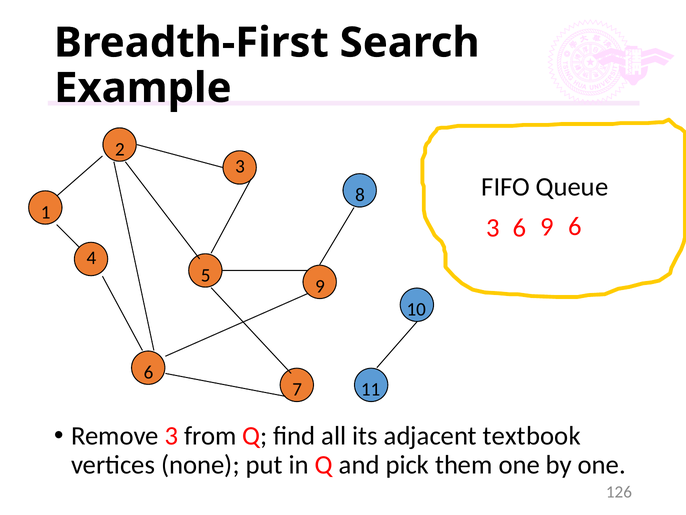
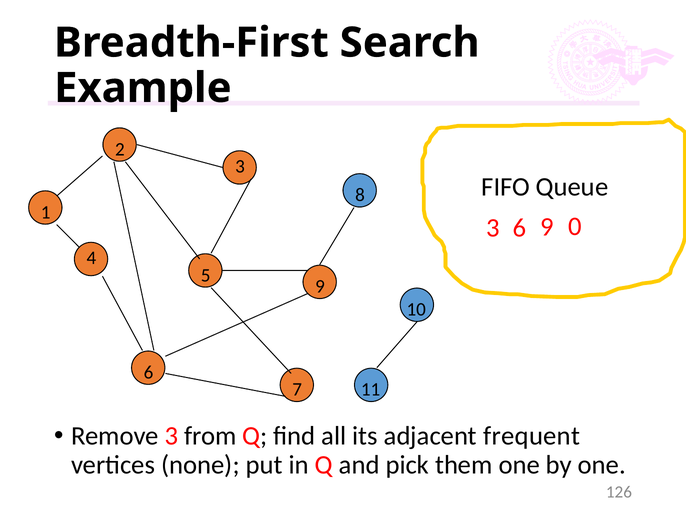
9 6: 6 -> 0
textbook: textbook -> frequent
